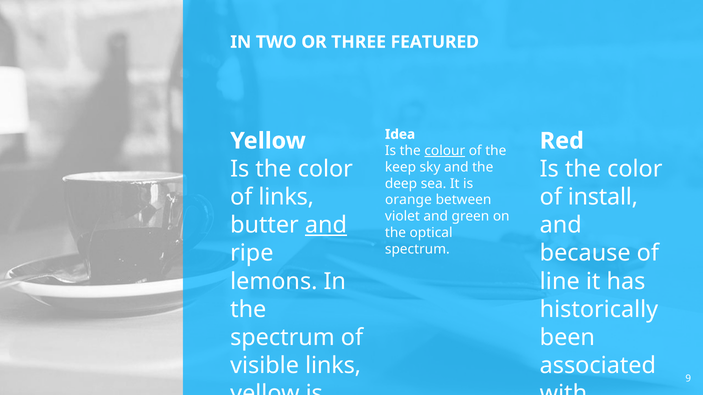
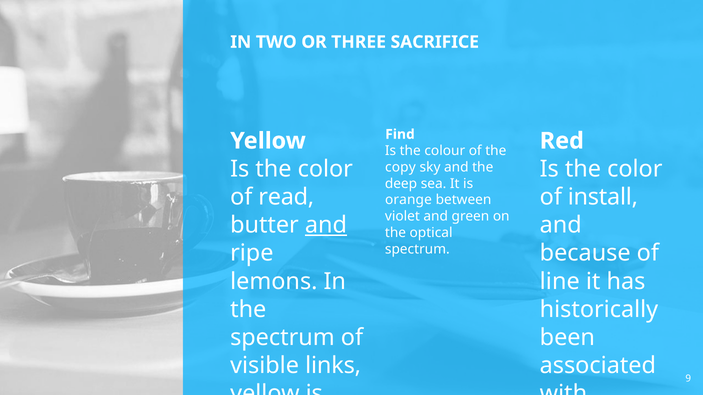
THREE FEATURED: FEATURED -> SACRIFICE
Idea: Idea -> Find
colour underline: present -> none
keep: keep -> copy
of links: links -> read
